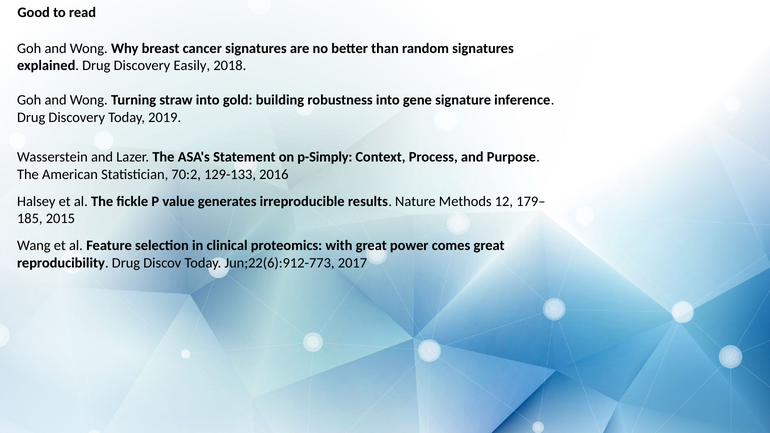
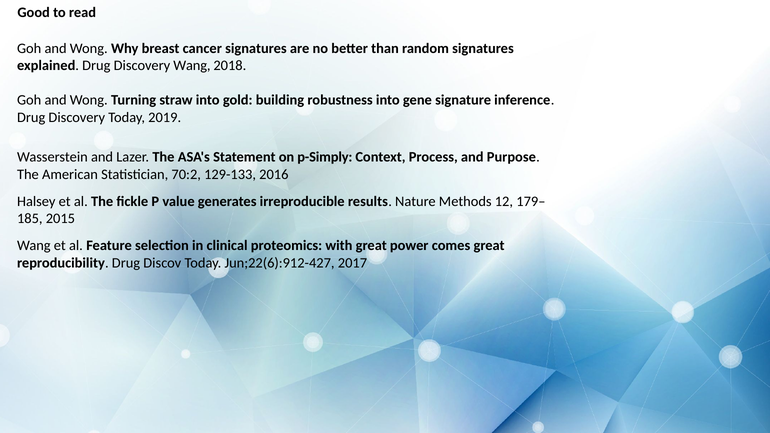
Discovery Easily: Easily -> Wang
Jun;22(6):912-773: Jun;22(6):912-773 -> Jun;22(6):912-427
